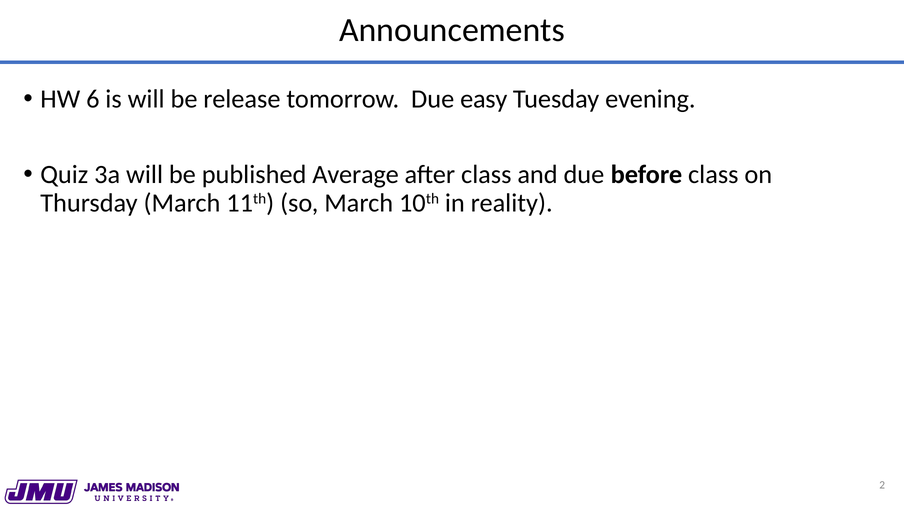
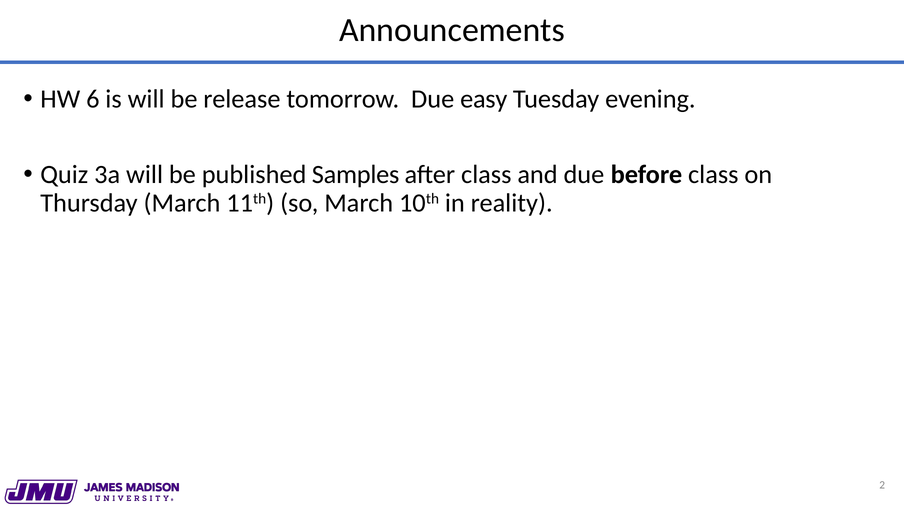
Average: Average -> Samples
